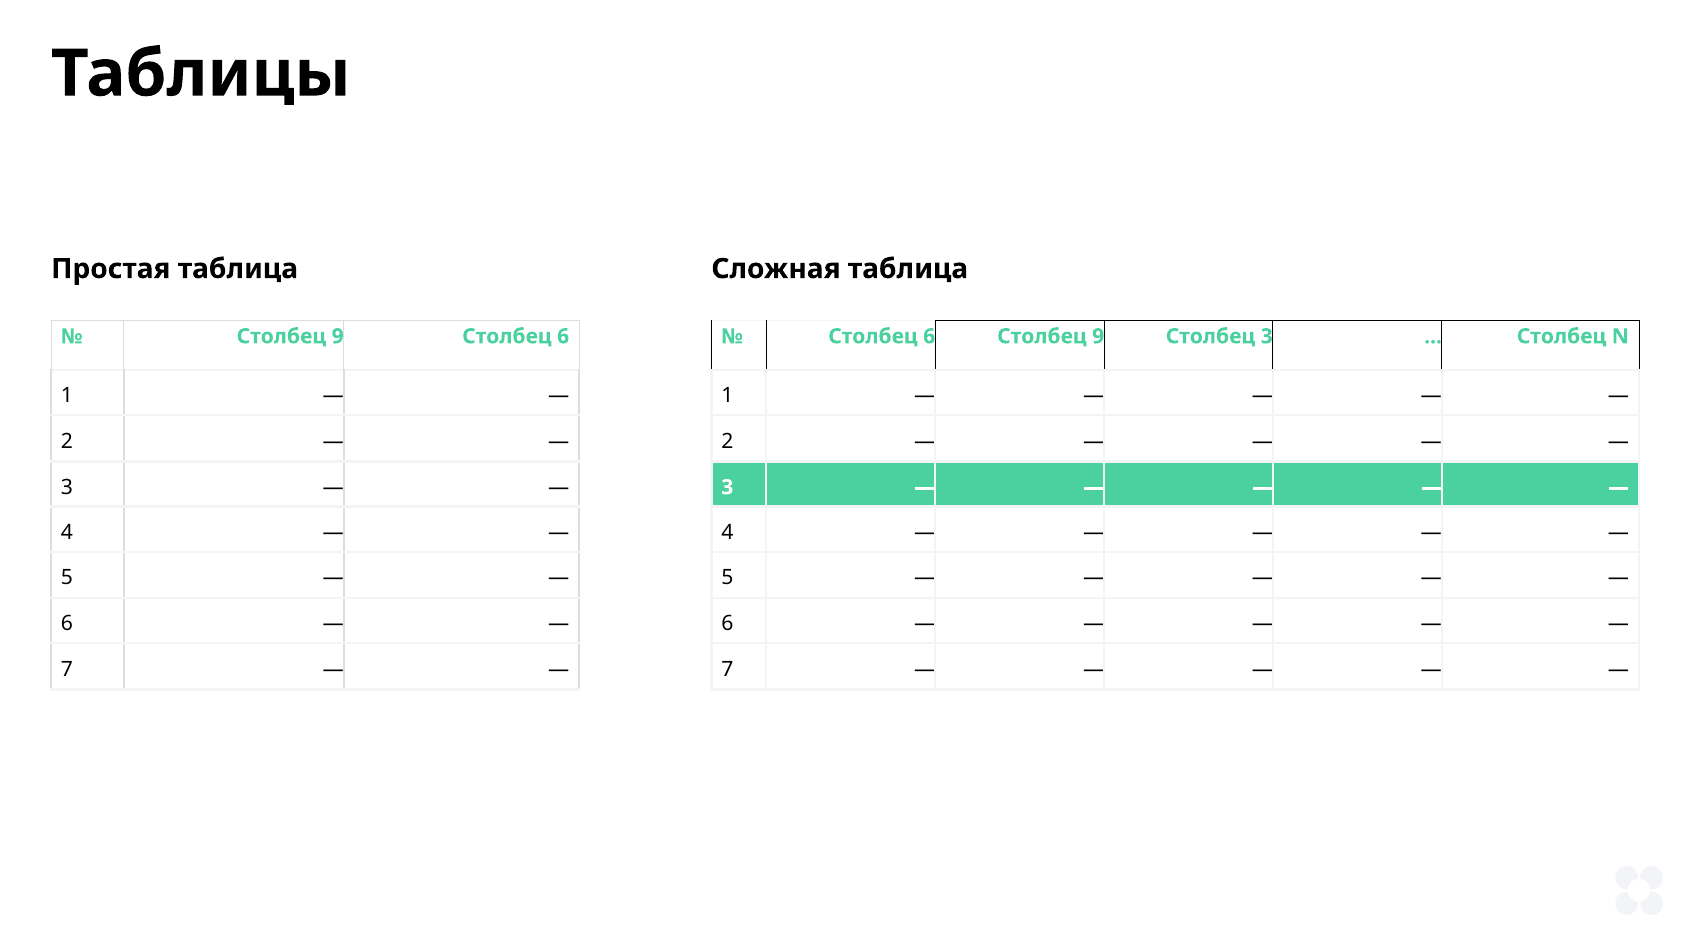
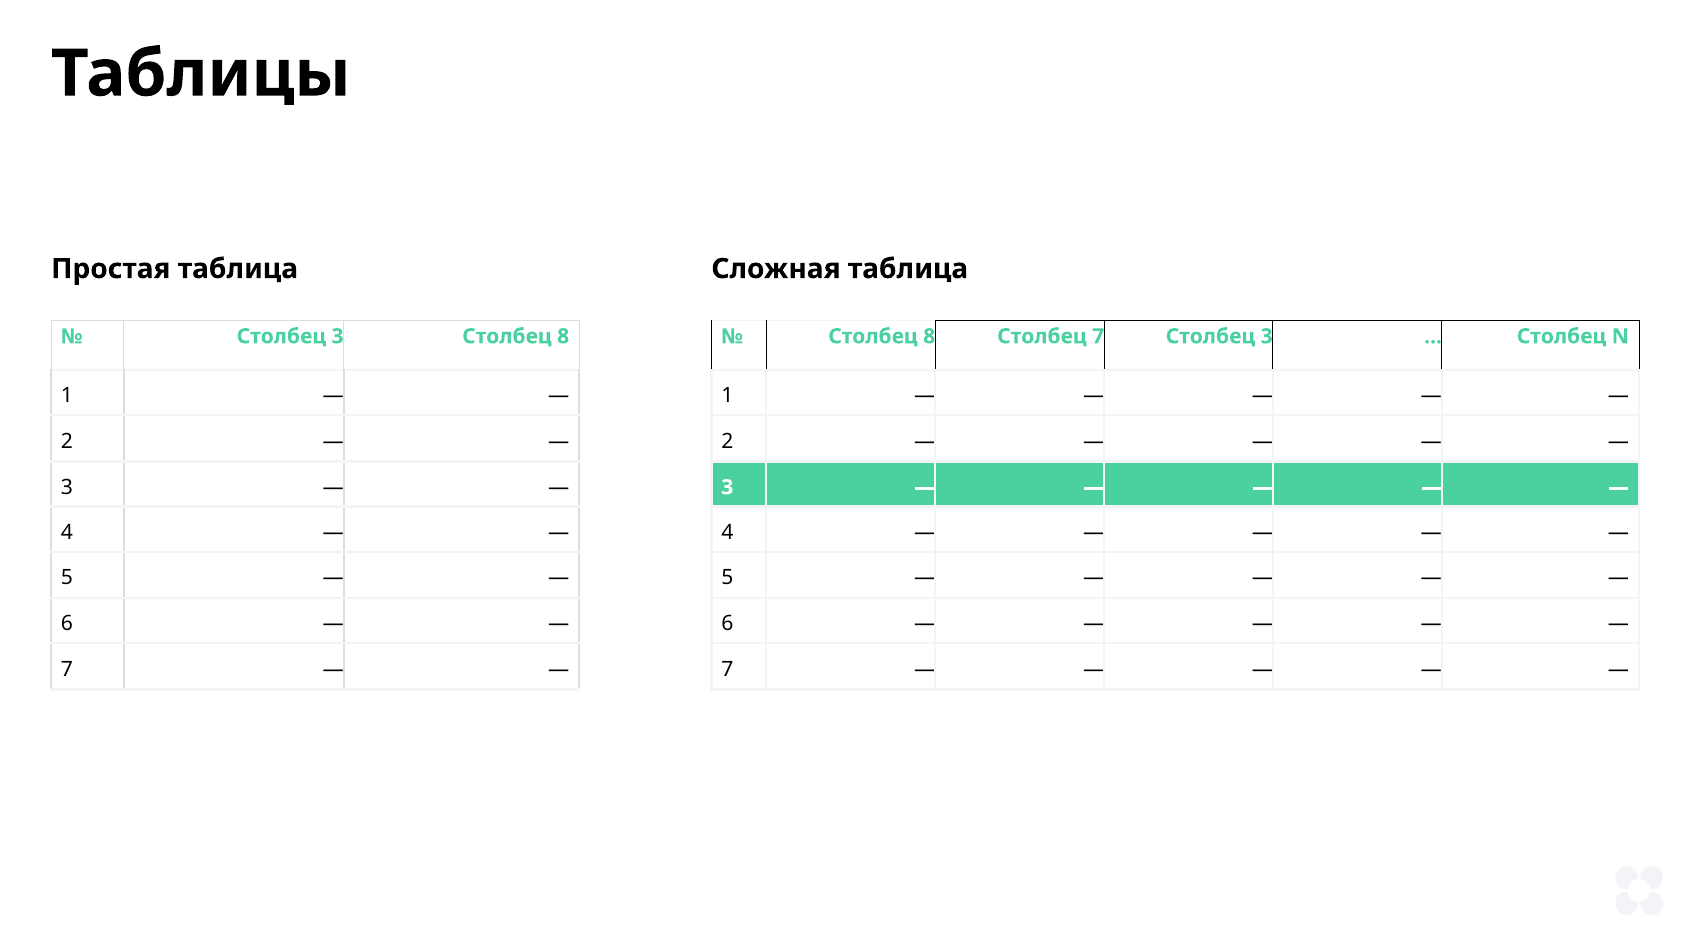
9 at (338, 337): 9 -> 3
6 at (563, 337): 6 -> 8
6 at (929, 337): 6 -> 8
9 at (1098, 337): 9 -> 7
